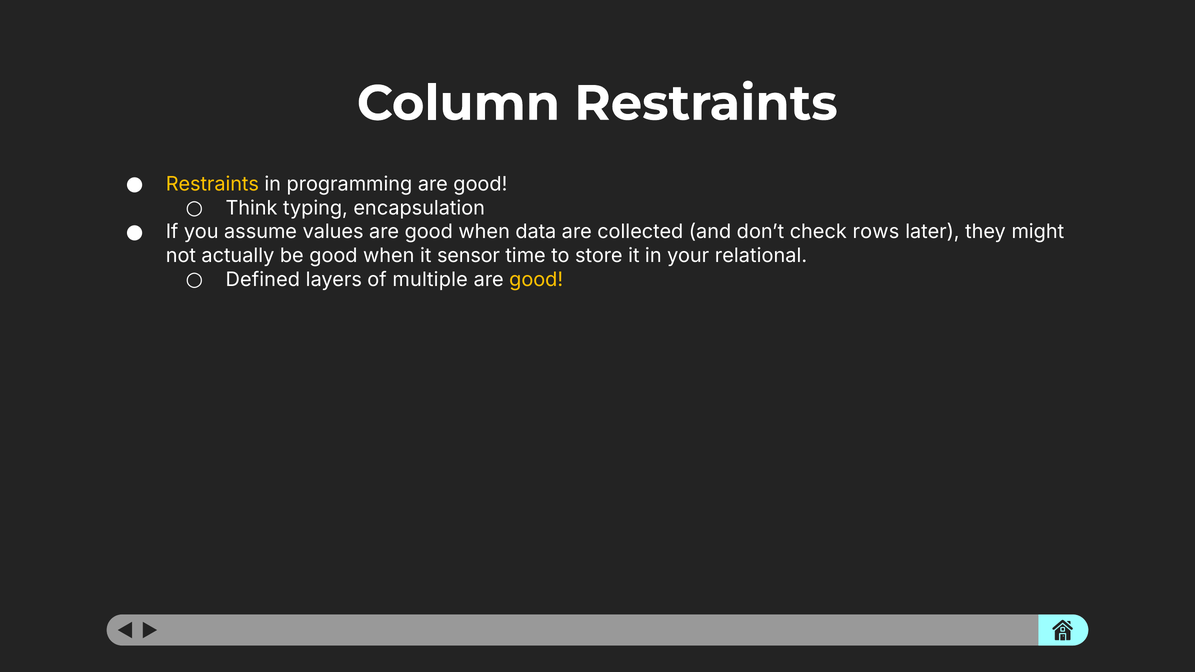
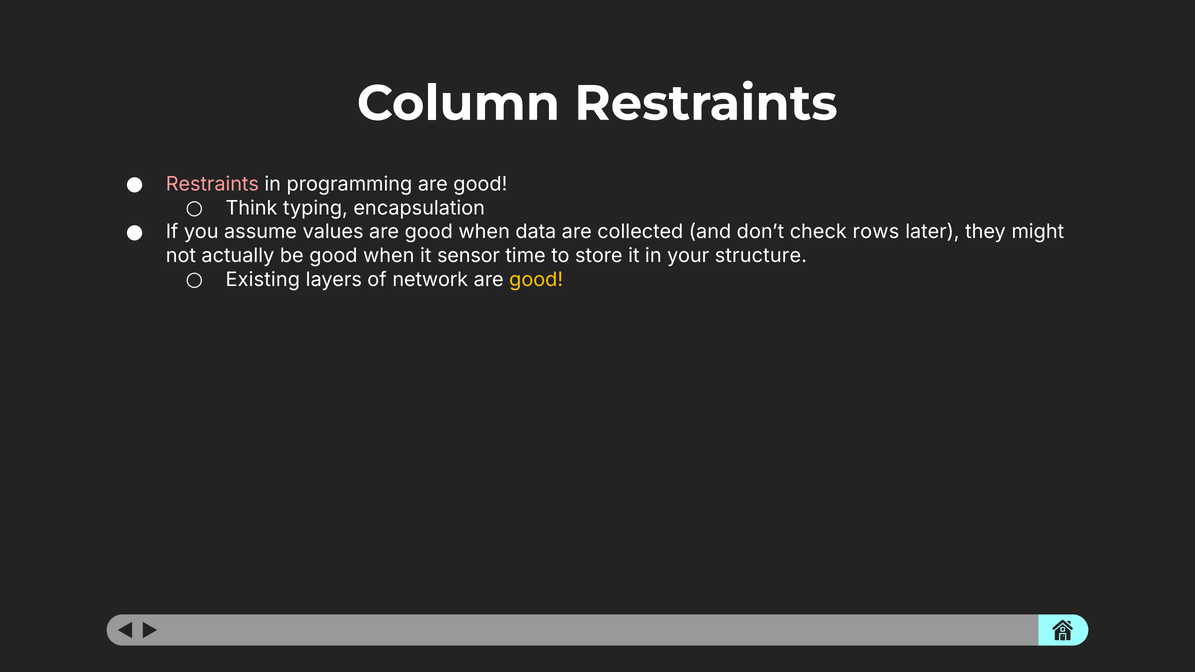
Restraints at (212, 184) colour: yellow -> pink
relational: relational -> structure
Defined: Defined -> Existing
multiple: multiple -> network
